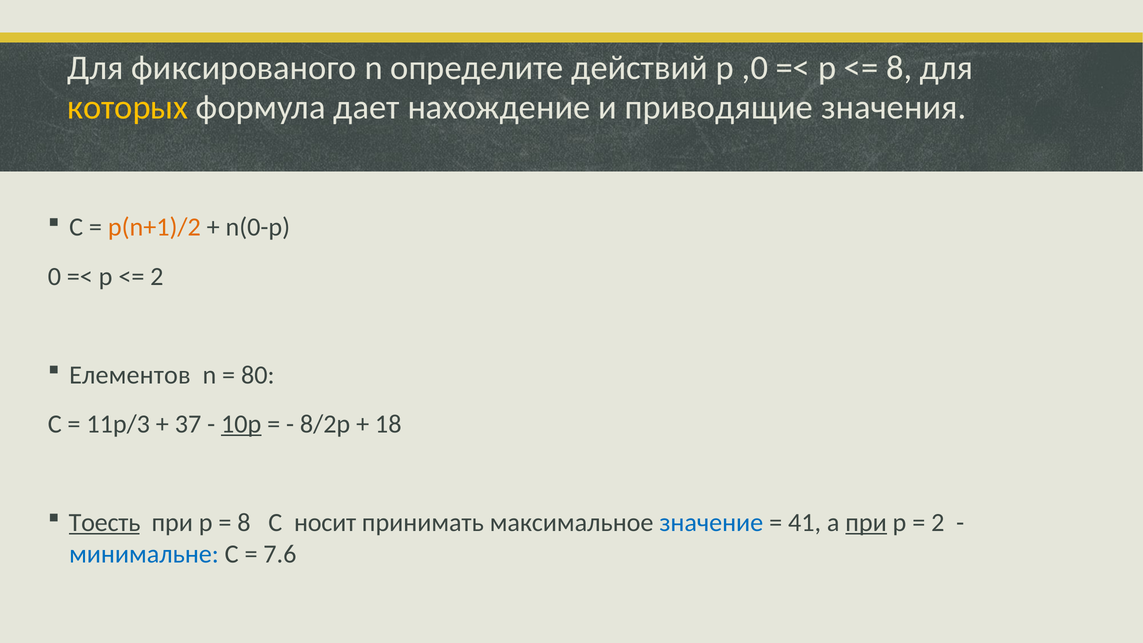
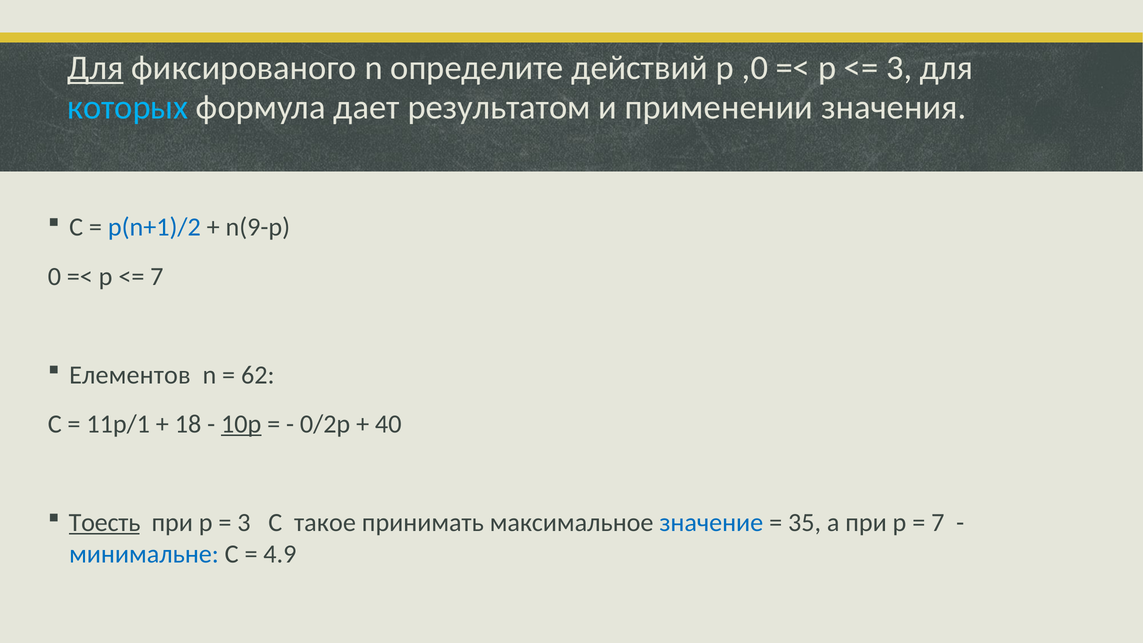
Для at (95, 68) underline: none -> present
8 at (899, 68): 8 -> 3
которых colour: yellow -> light blue
нахождение: нахождение -> результатом
приводящие: приводящие -> применении
p(n+1)/2 colour: orange -> blue
n(0-p: n(0-p -> n(9-p
2 at (157, 276): 2 -> 7
80: 80 -> 62
11p/3: 11p/3 -> 11p/1
37: 37 -> 18
8/2p: 8/2p -> 0/2p
18: 18 -> 40
8 at (244, 523): 8 -> 3
носит: носит -> такое
41: 41 -> 35
при at (866, 523) underline: present -> none
2 at (938, 523): 2 -> 7
7.6: 7.6 -> 4.9
